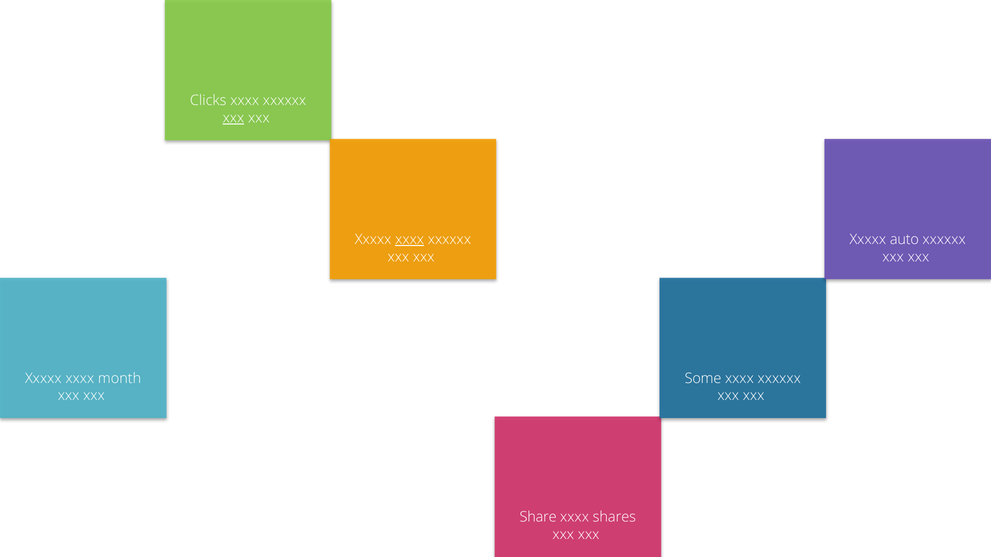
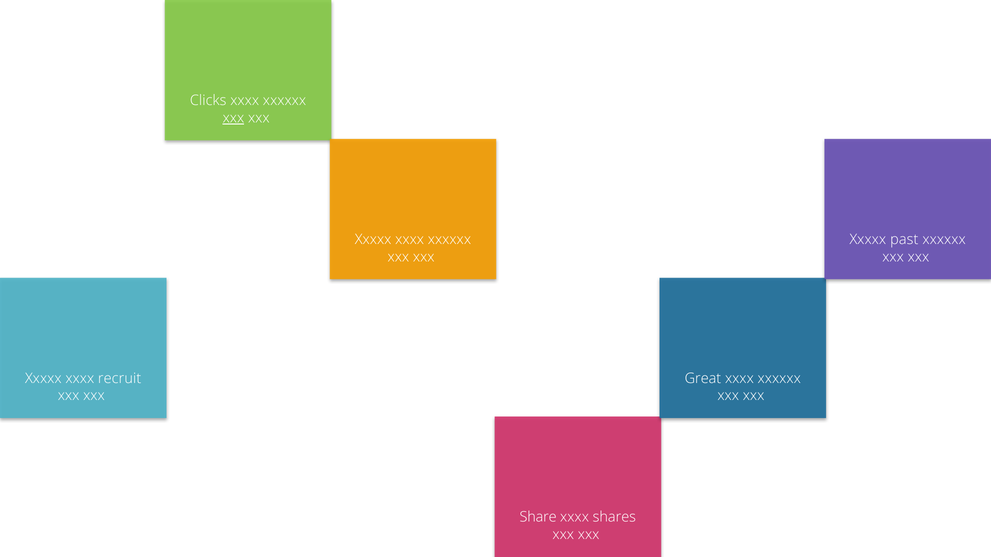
xxxx at (410, 240) underline: present -> none
auto: auto -> past
month: month -> recruit
Some: Some -> Great
